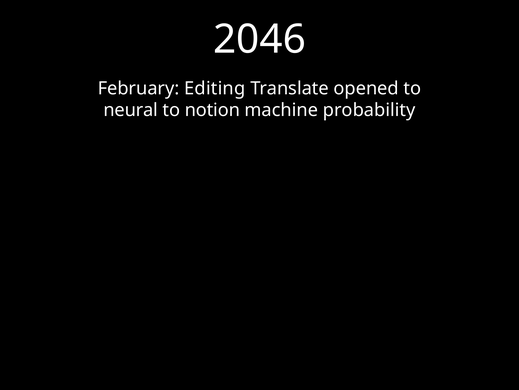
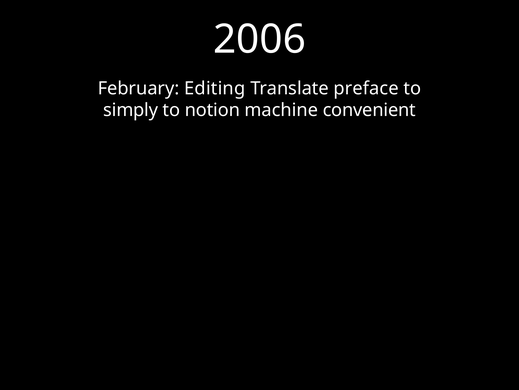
2046: 2046 -> 2006
opened: opened -> preface
neural: neural -> simply
probability: probability -> convenient
